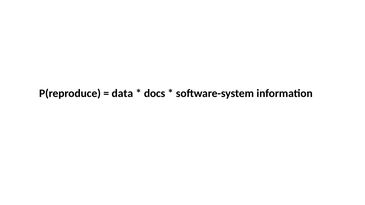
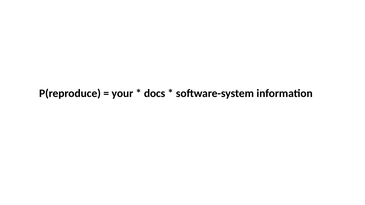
data: data -> your
